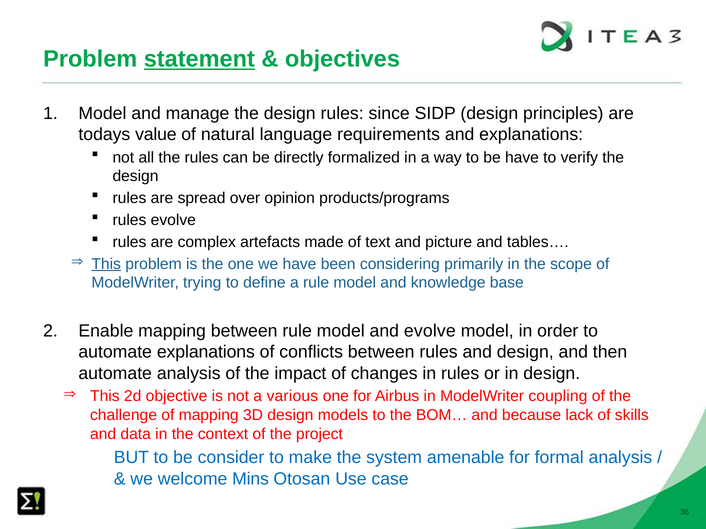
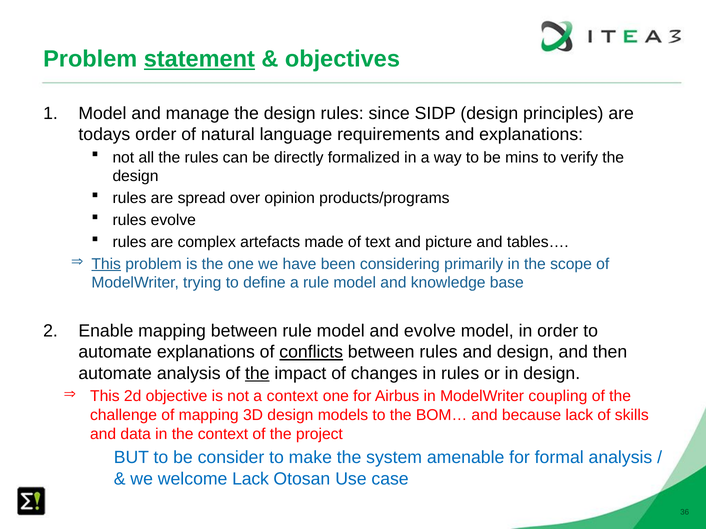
todays value: value -> order
be have: have -> mins
conflicts underline: none -> present
the at (257, 374) underline: none -> present
a various: various -> context
welcome Mins: Mins -> Lack
